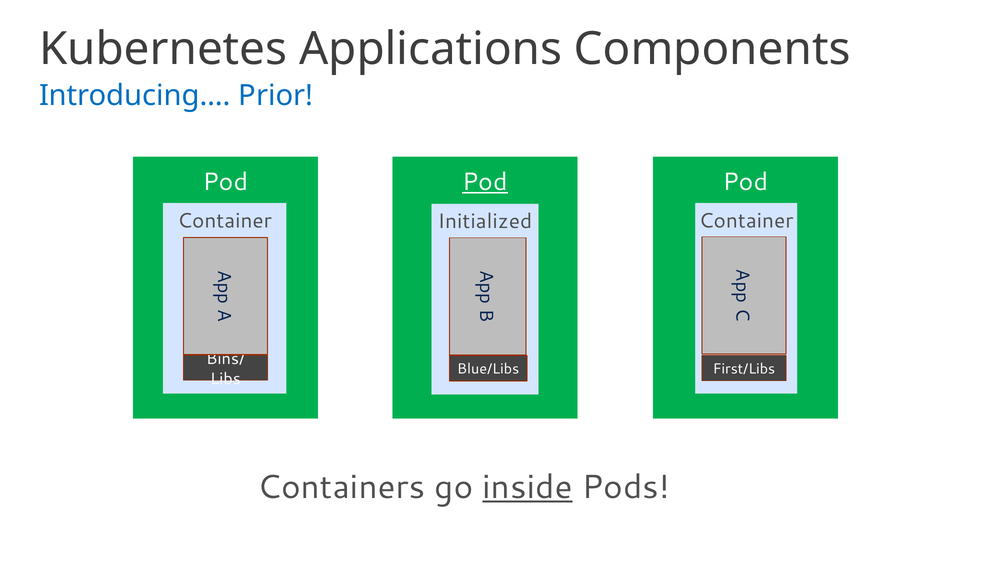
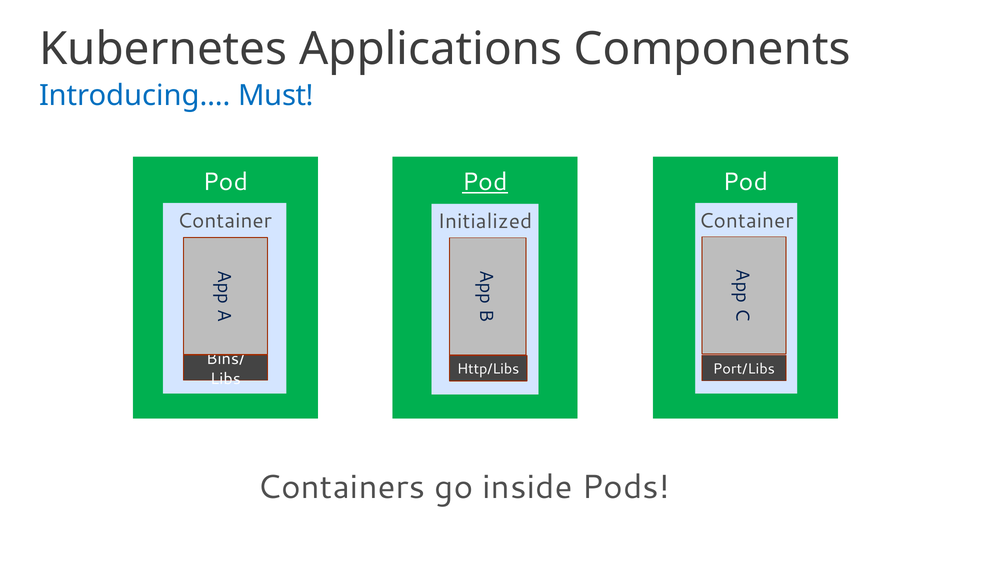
Prior: Prior -> Must
Blue/Libs: Blue/Libs -> Http/Libs
First/Libs: First/Libs -> Port/Libs
inside underline: present -> none
